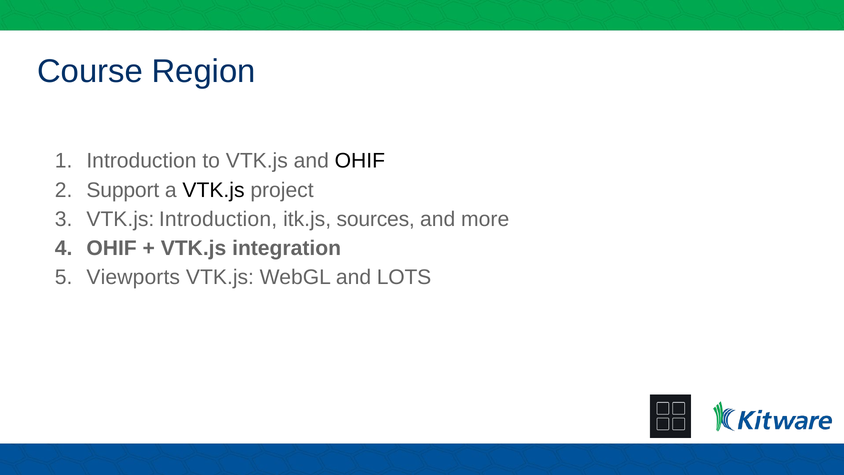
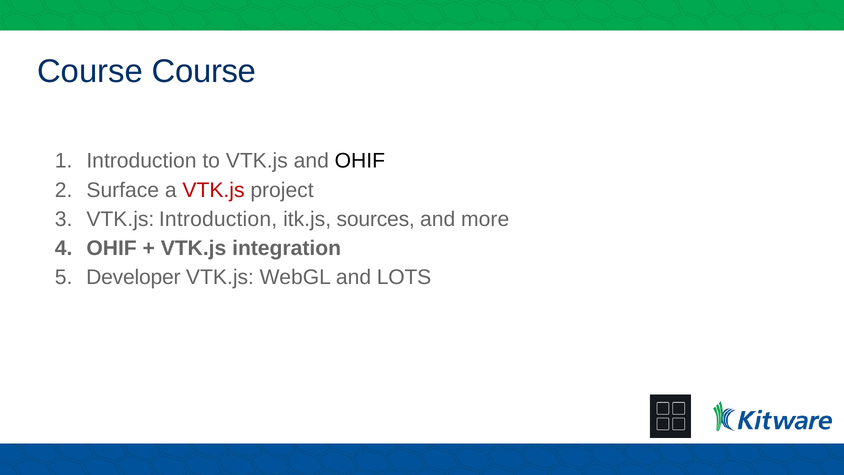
Course Region: Region -> Course
Support: Support -> Surface
VTK.js at (213, 190) colour: black -> red
Viewports: Viewports -> Developer
